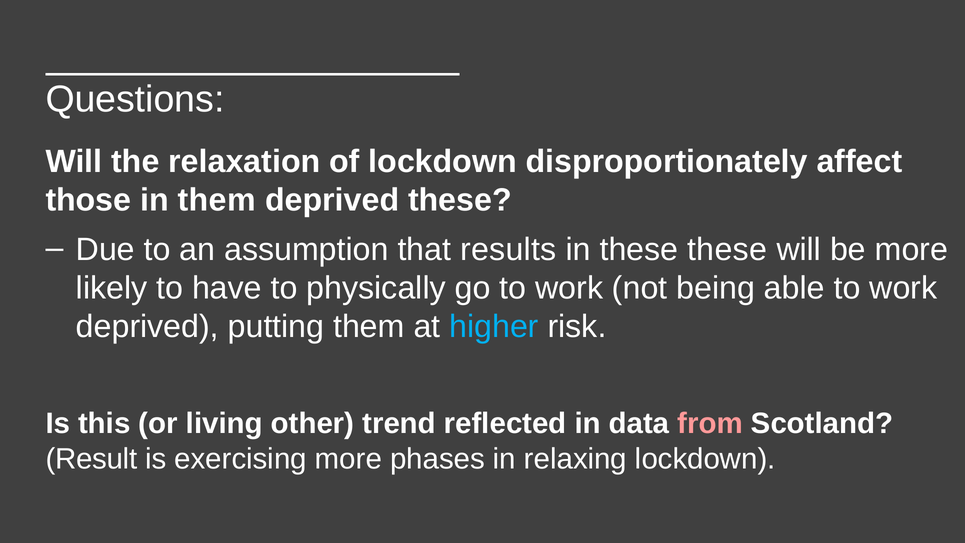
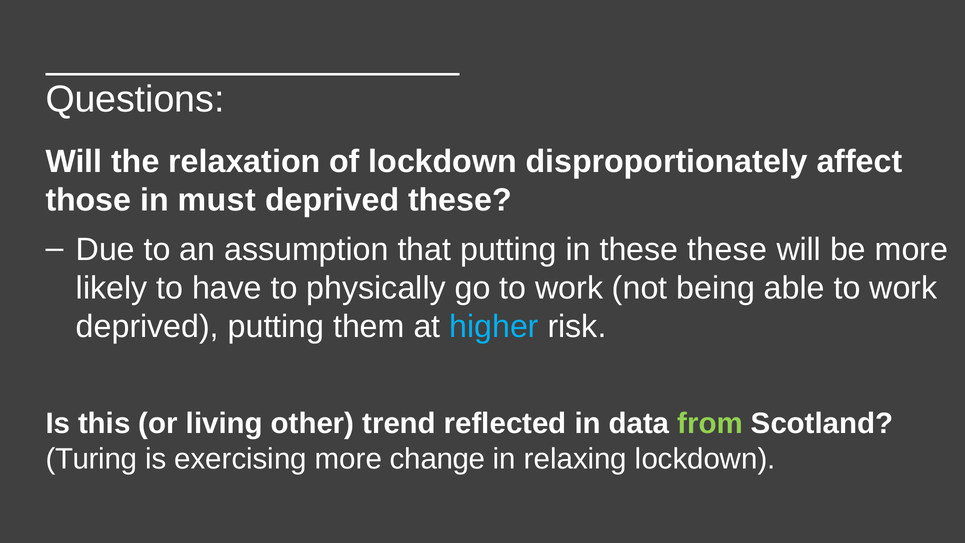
in them: them -> must
that results: results -> putting
from colour: pink -> light green
Result: Result -> Turing
phases: phases -> change
